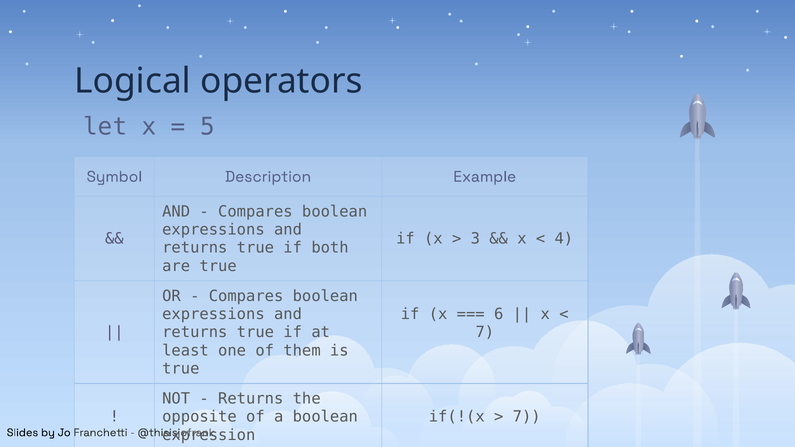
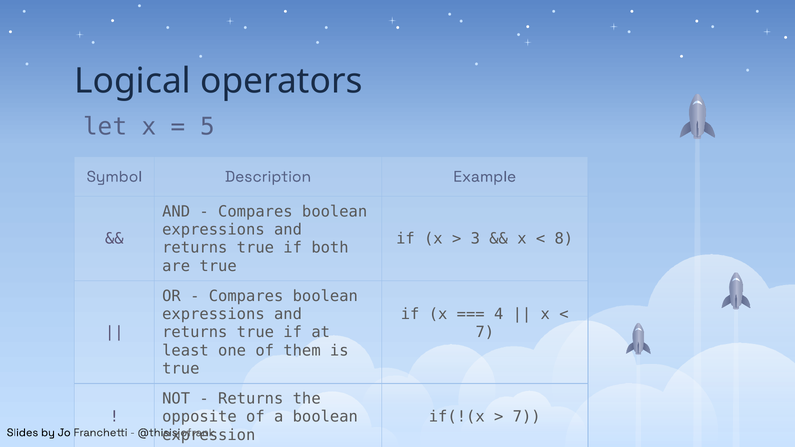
4: 4 -> 8
6: 6 -> 4
